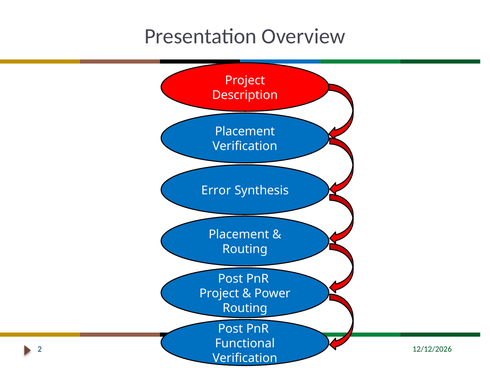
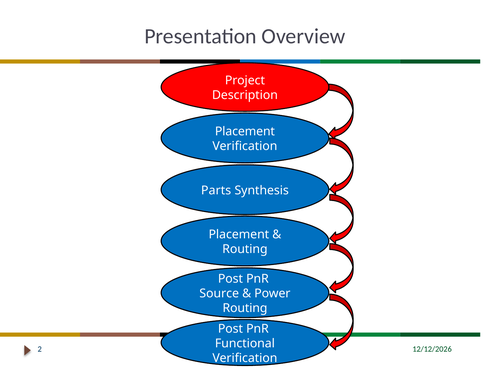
Error: Error -> Parts
Project at (219, 293): Project -> Source
